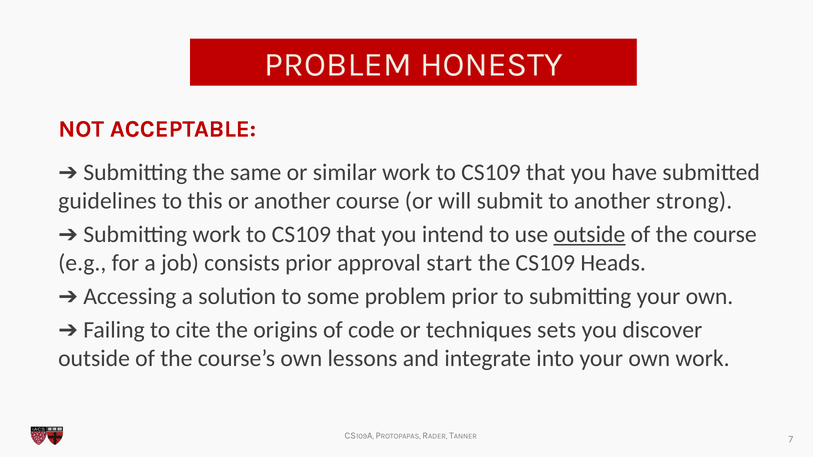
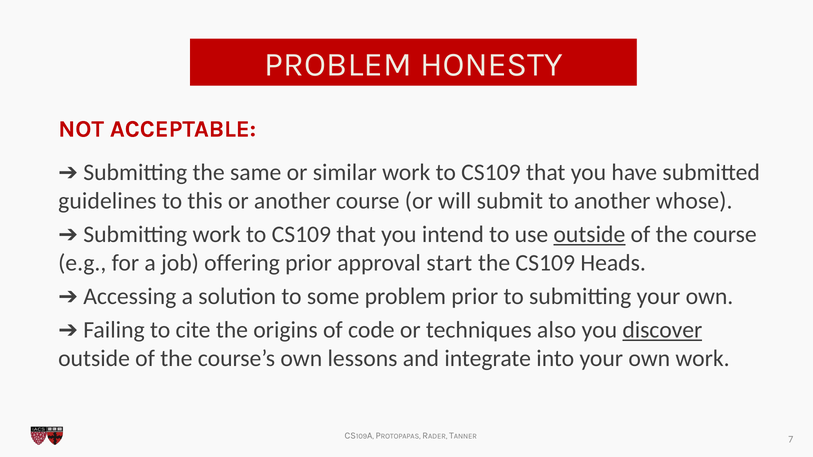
strong: strong -> whose
consists: consists -> offering
sets: sets -> also
discover underline: none -> present
